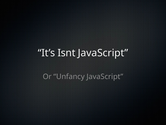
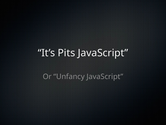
Isnt: Isnt -> Pits
